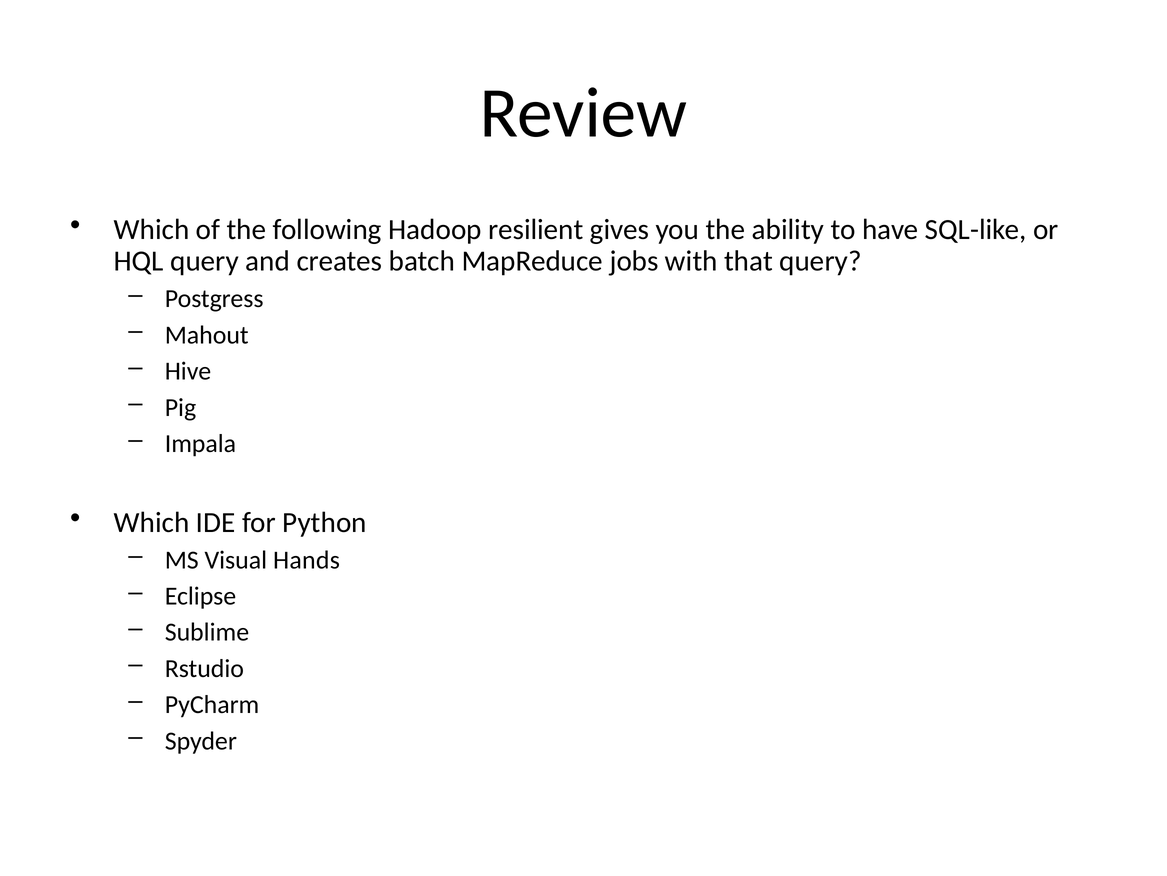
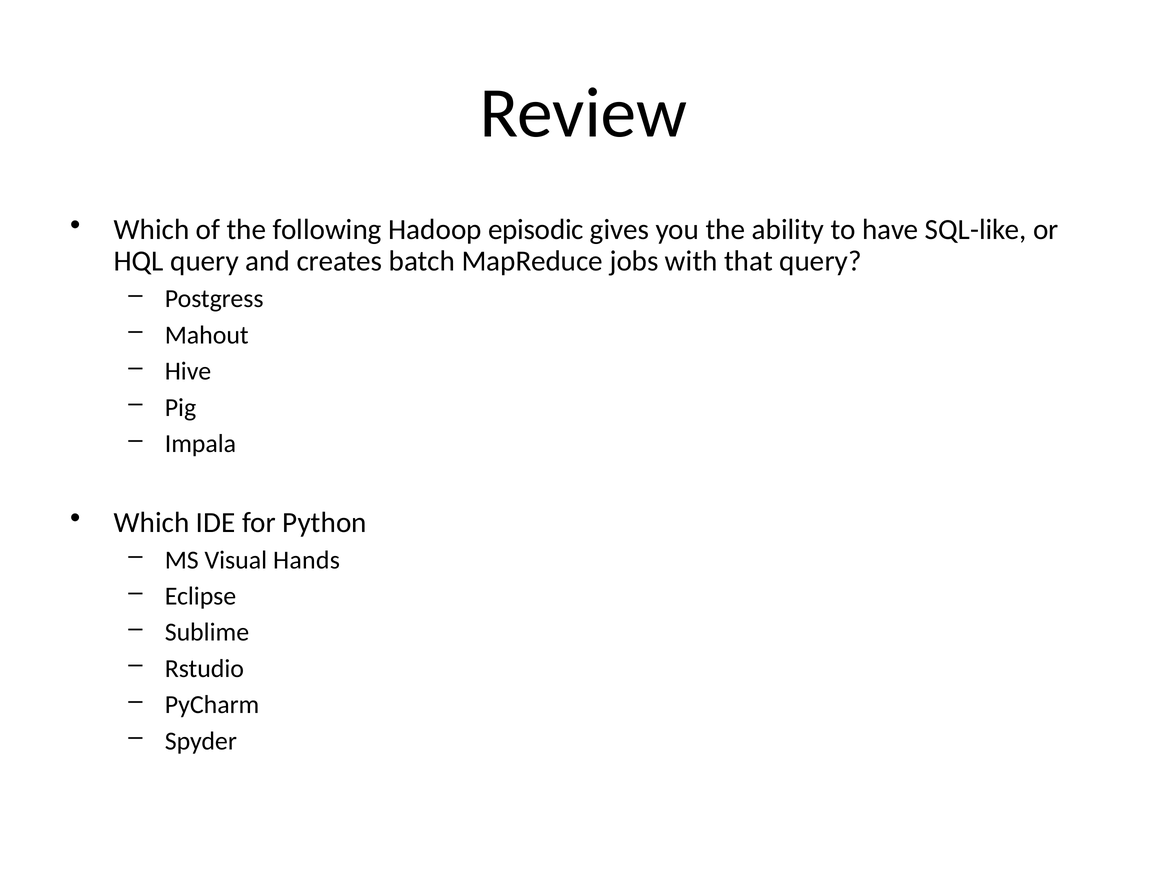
resilient: resilient -> episodic
